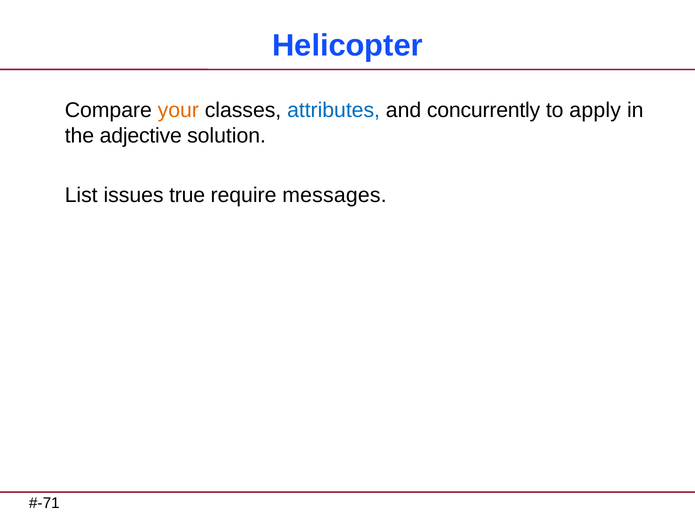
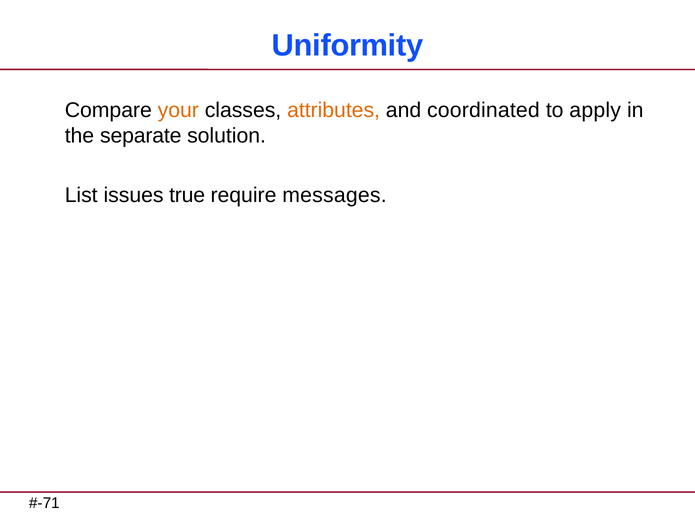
Helicopter: Helicopter -> Uniformity
attributes colour: blue -> orange
concurrently: concurrently -> coordinated
adjective: adjective -> separate
